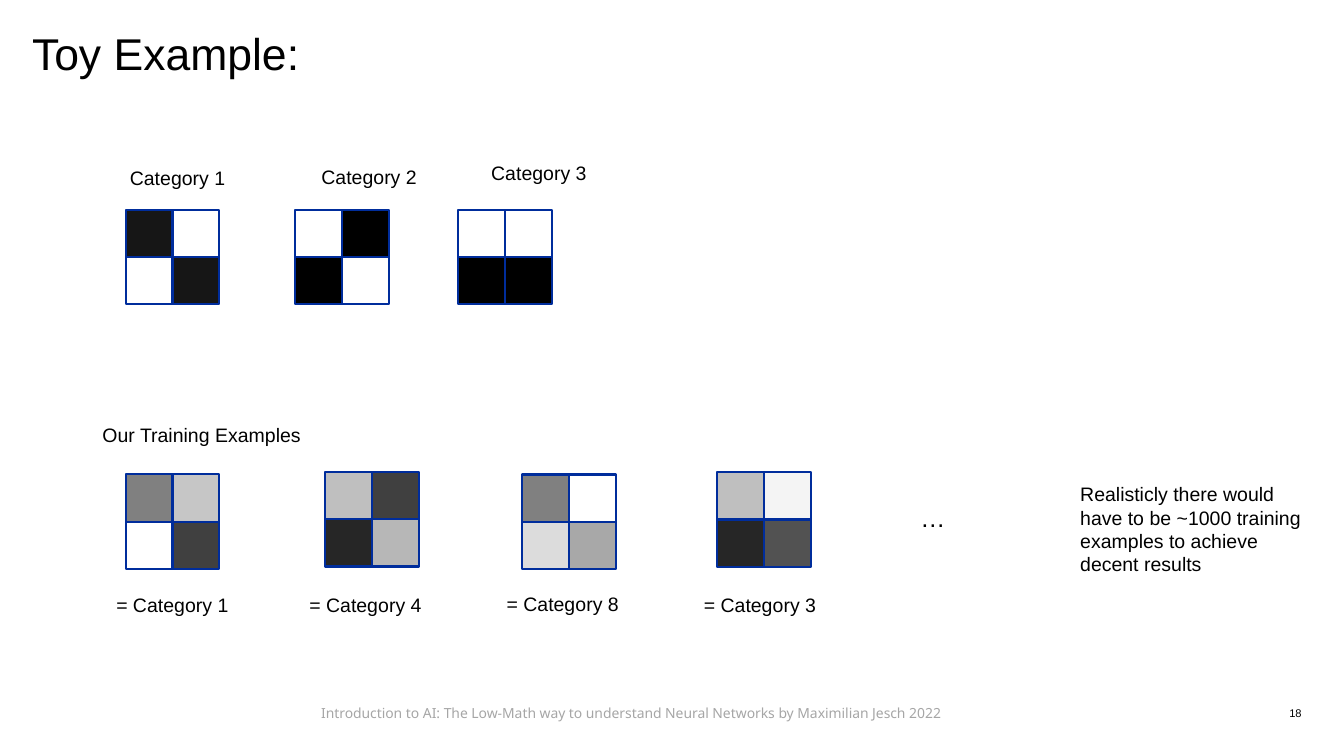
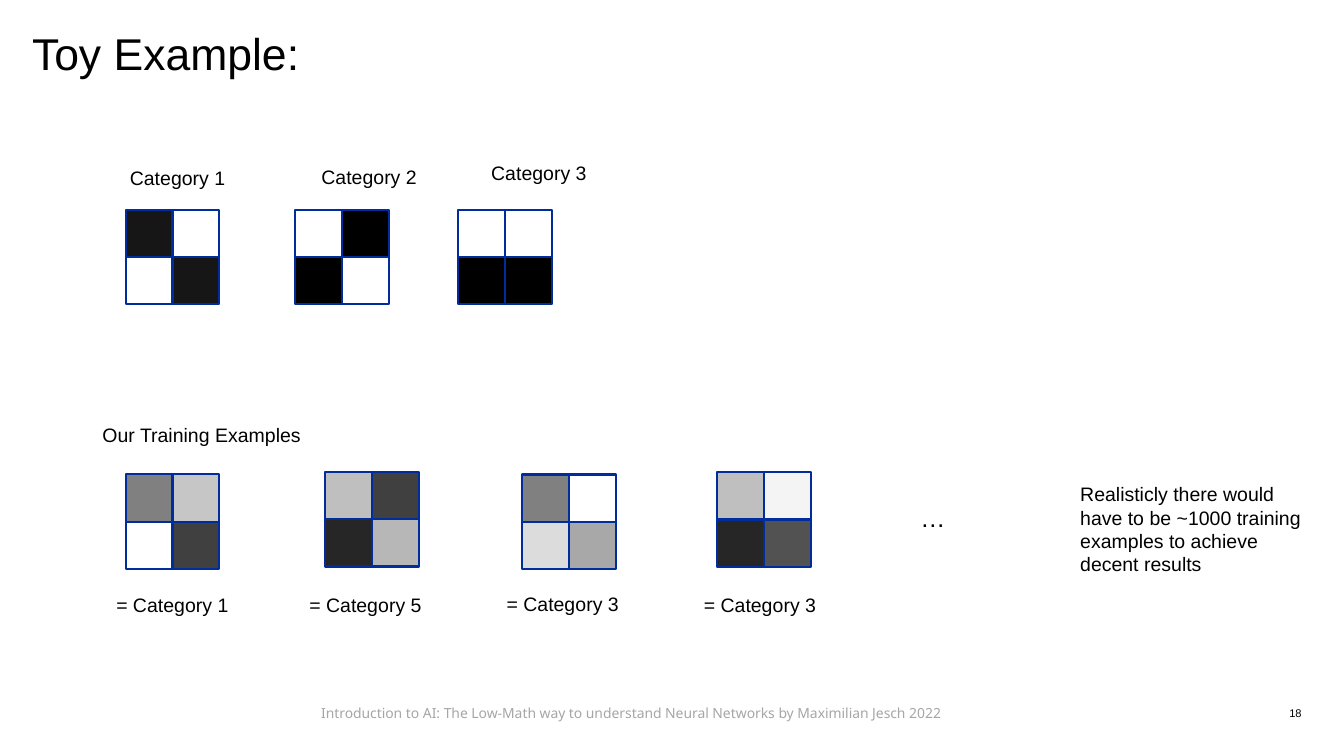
4: 4 -> 5
8 at (613, 606): 8 -> 3
